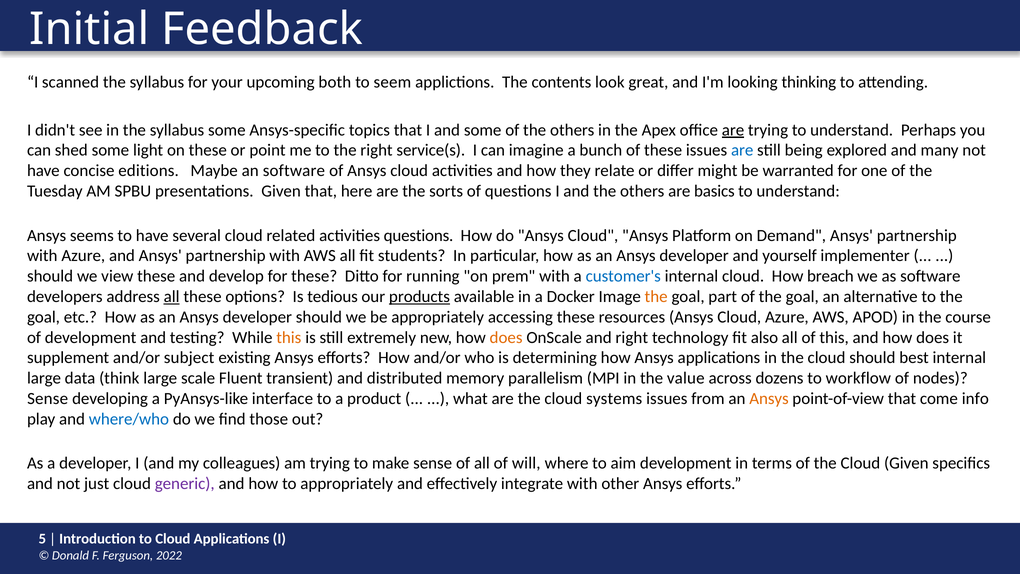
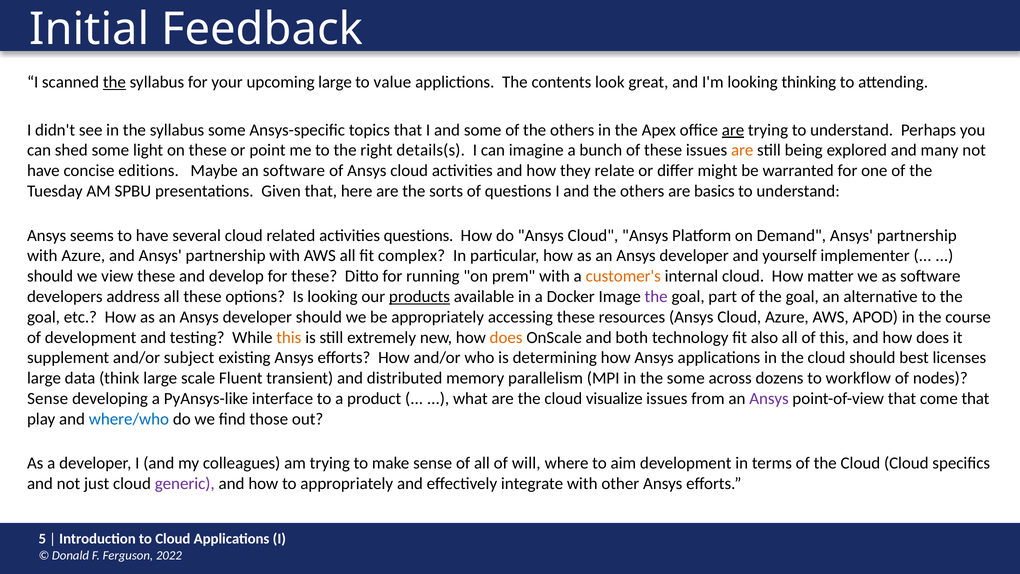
the at (114, 82) underline: none -> present
upcoming both: both -> large
seem: seem -> value
service(s: service(s -> details(s
are at (742, 150) colour: blue -> orange
students: students -> complex
customer's colour: blue -> orange
breach: breach -> matter
all at (172, 296) underline: present -> none
Is tedious: tedious -> looking
the at (656, 296) colour: orange -> purple
and right: right -> both
best internal: internal -> licenses
the value: value -> some
systems: systems -> visualize
Ansys at (769, 398) colour: orange -> purple
come info: info -> that
Cloud Given: Given -> Cloud
